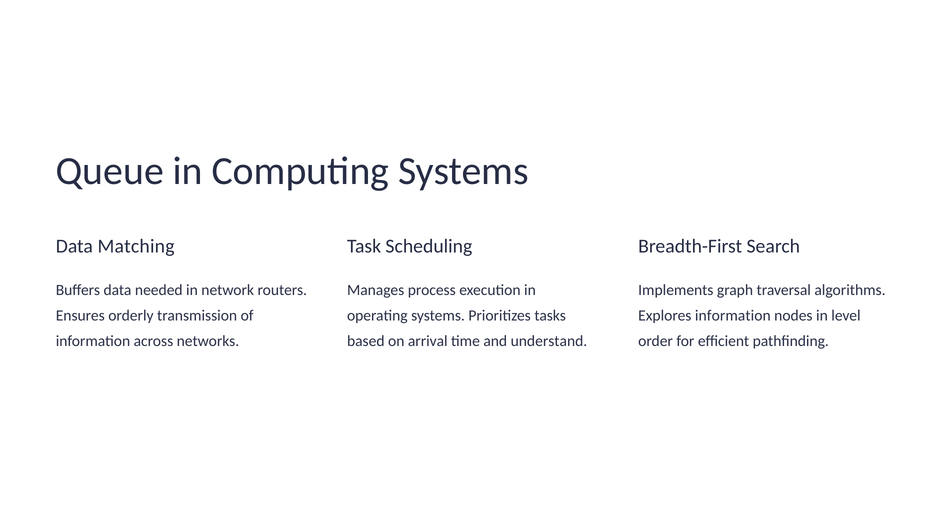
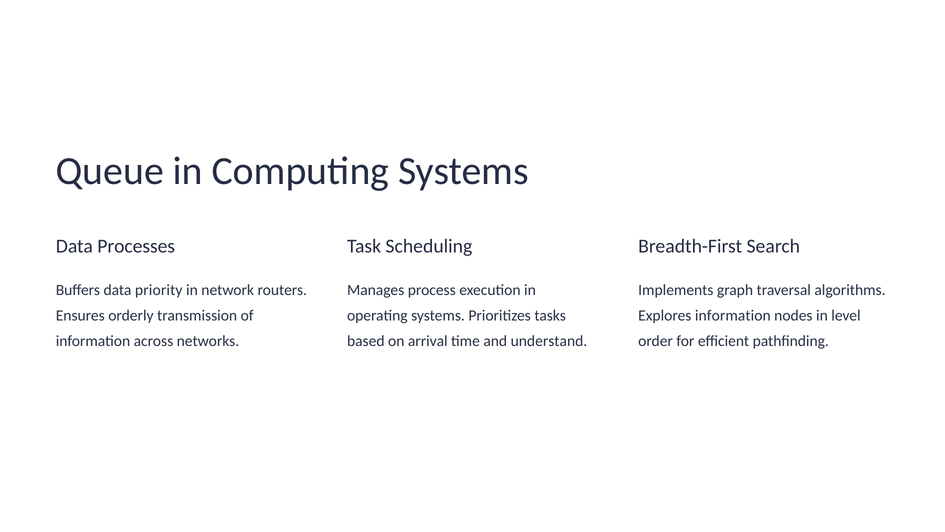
Matching: Matching -> Processes
needed: needed -> priority
